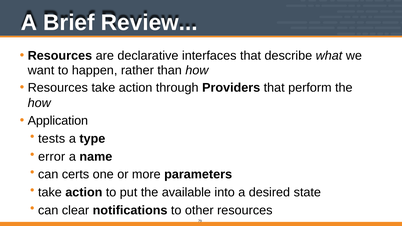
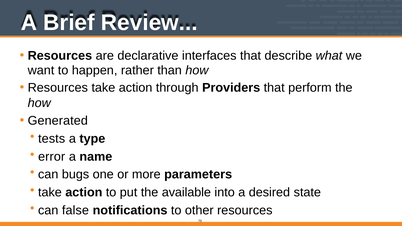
Application: Application -> Generated
certs: certs -> bugs
clear: clear -> false
